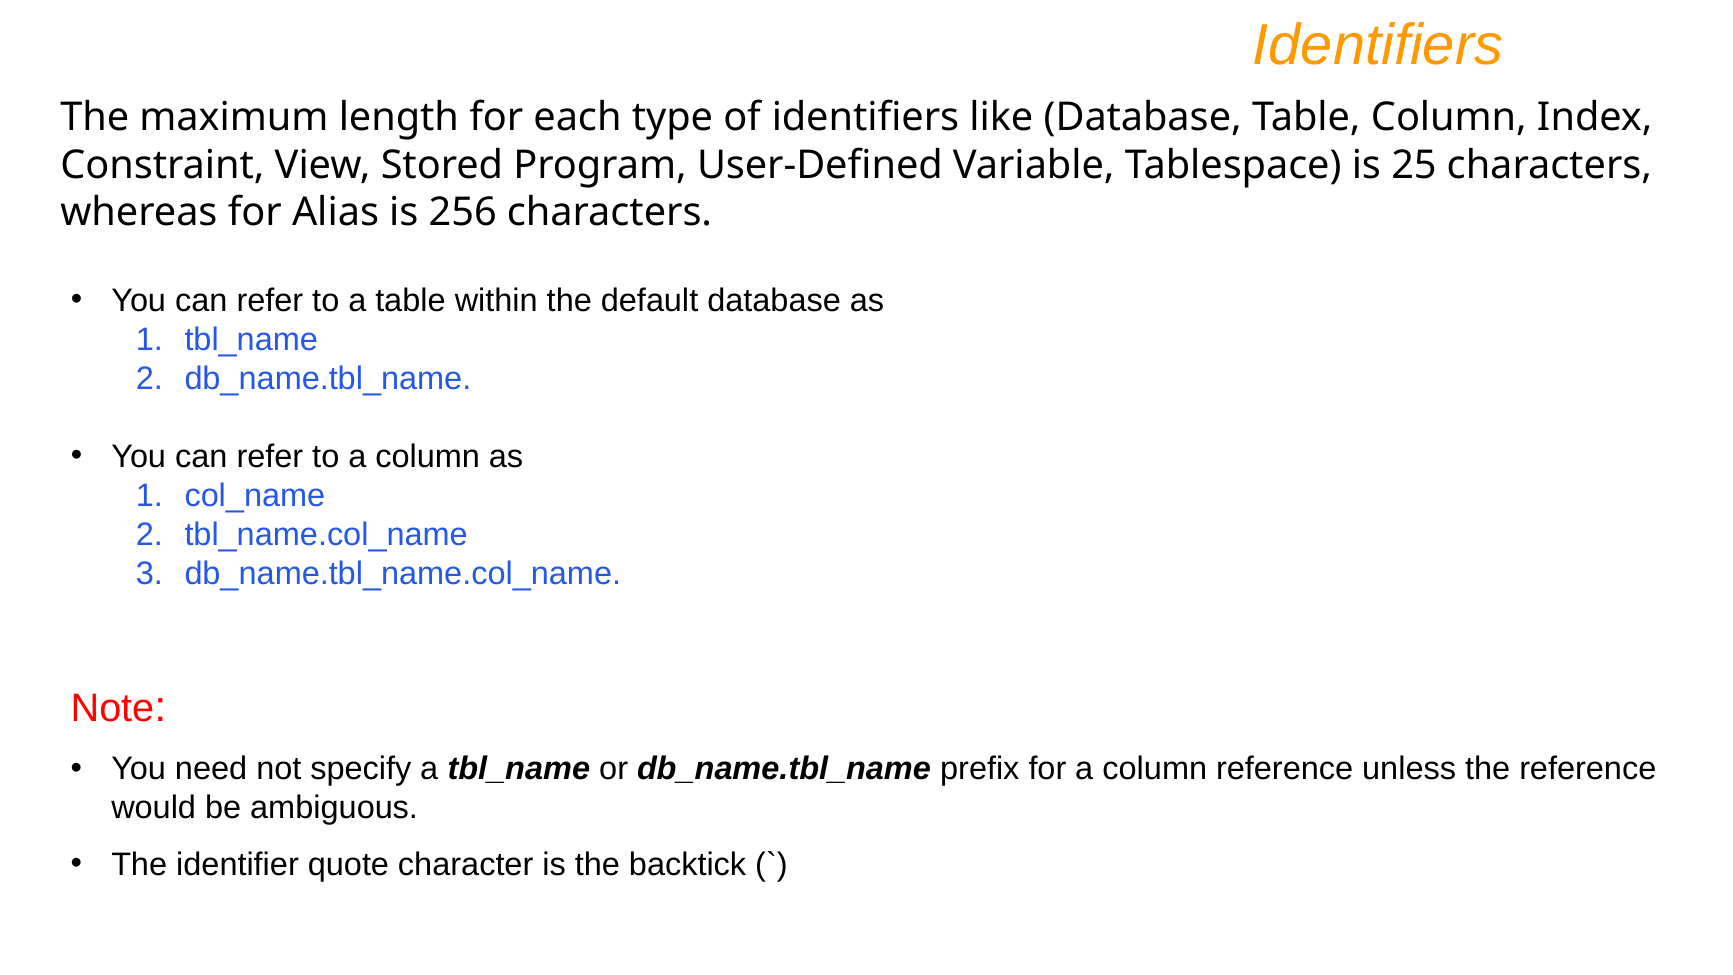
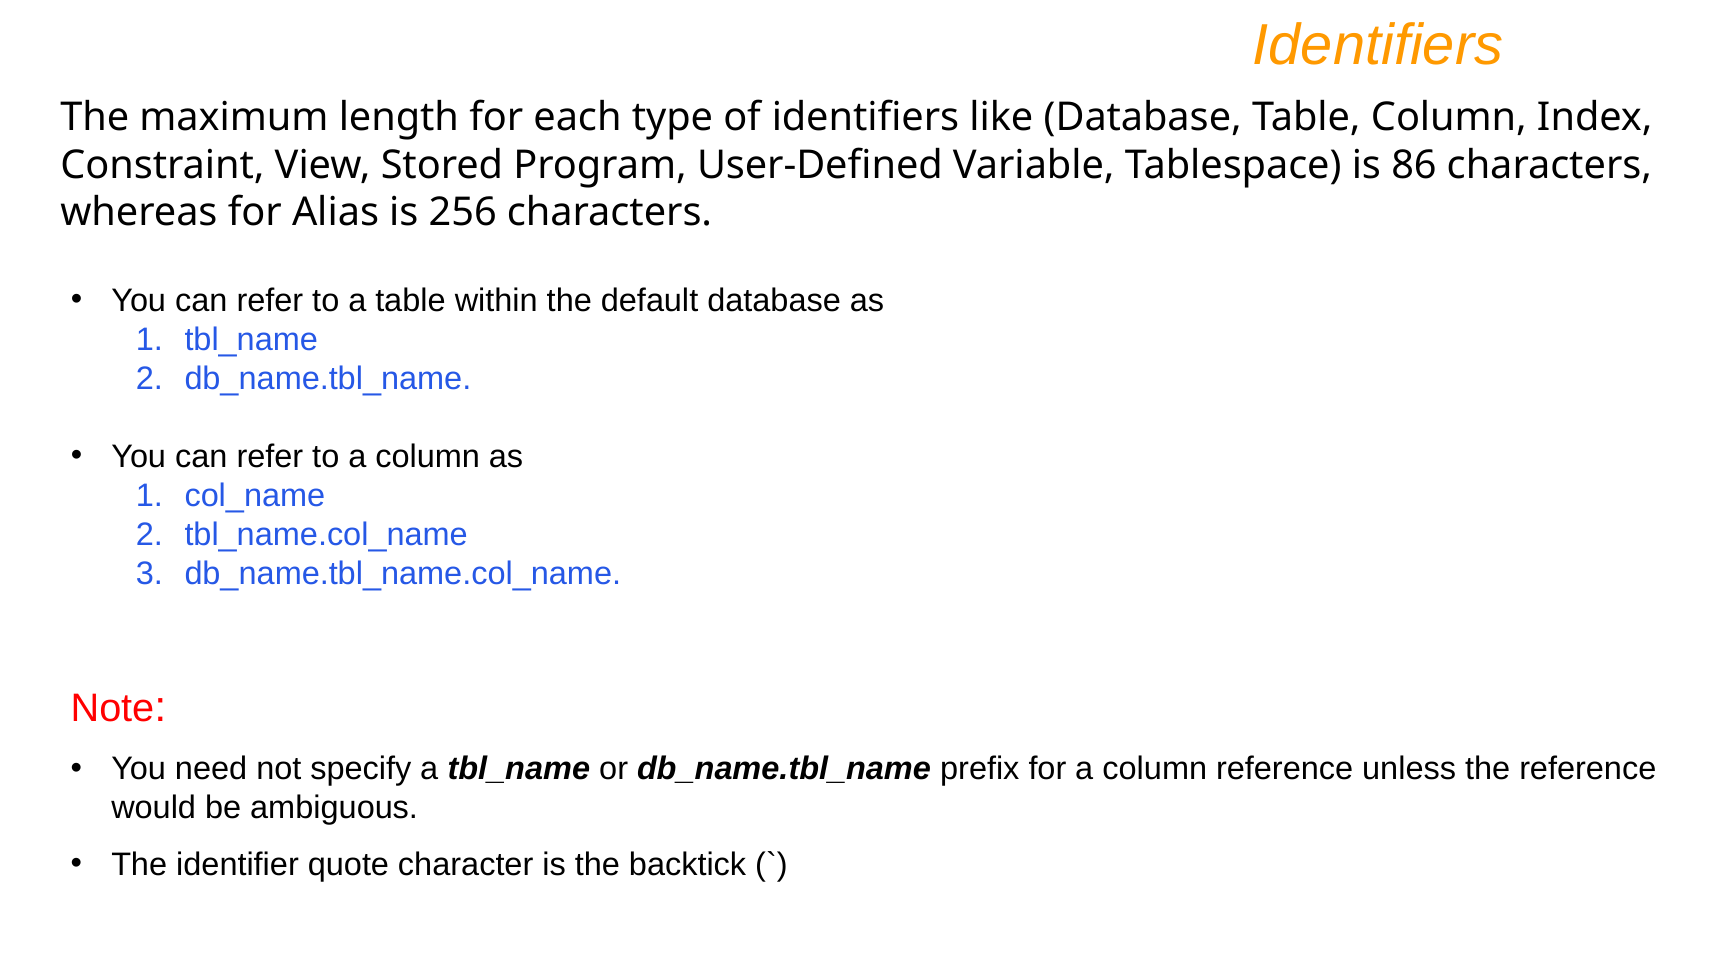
25: 25 -> 86
